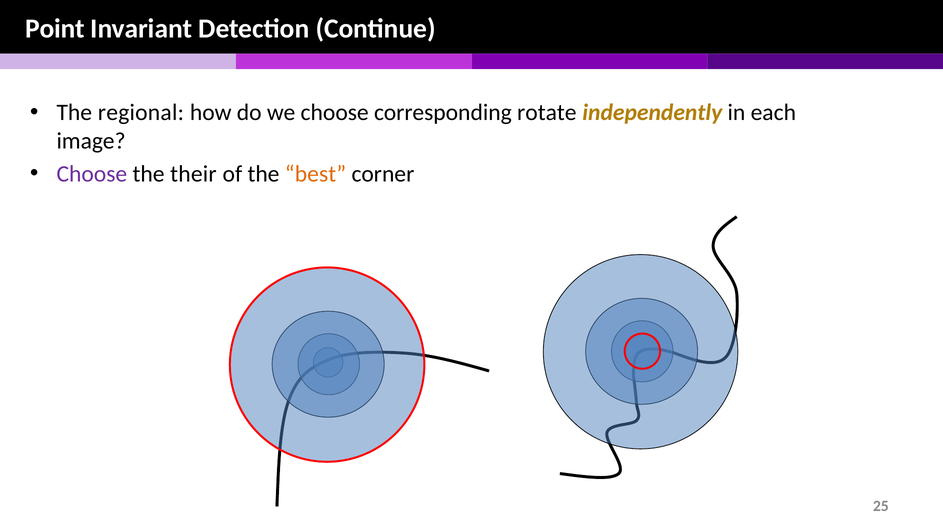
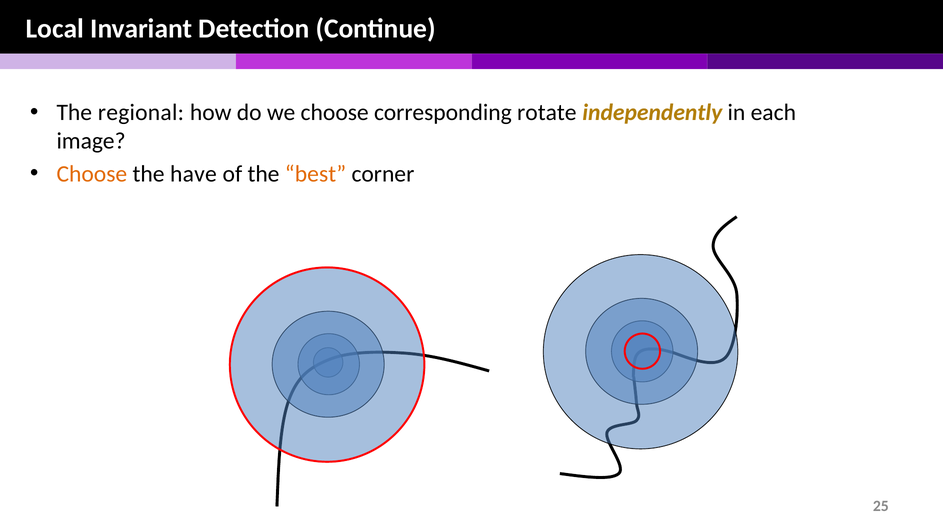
Point: Point -> Local
Choose at (92, 174) colour: purple -> orange
their: their -> have
